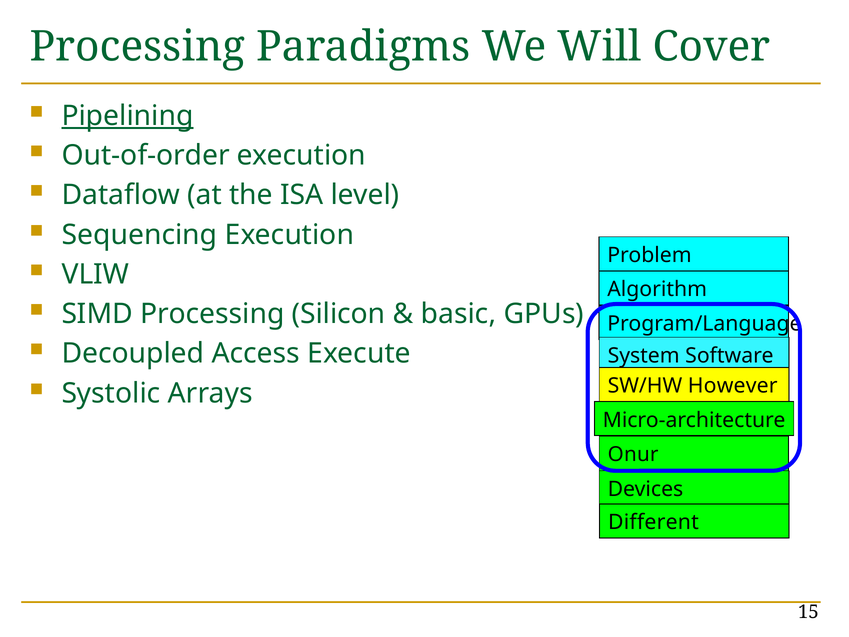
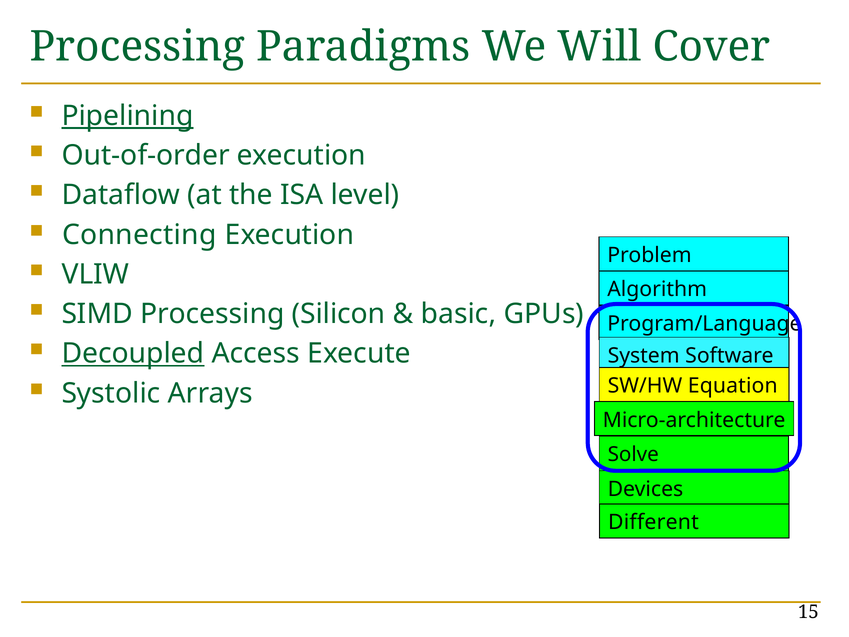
Sequencing: Sequencing -> Connecting
Decoupled underline: none -> present
However: However -> Equation
Onur: Onur -> Solve
